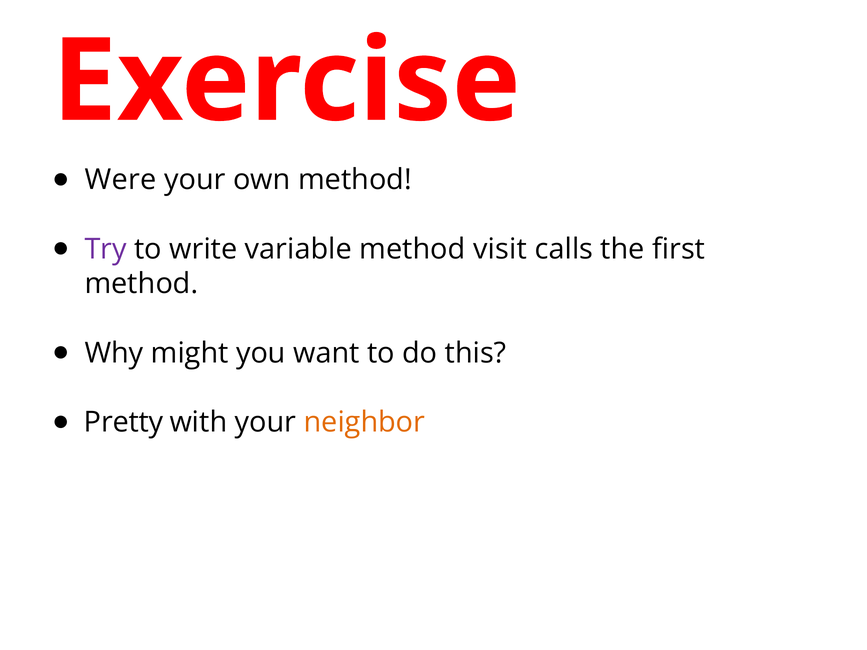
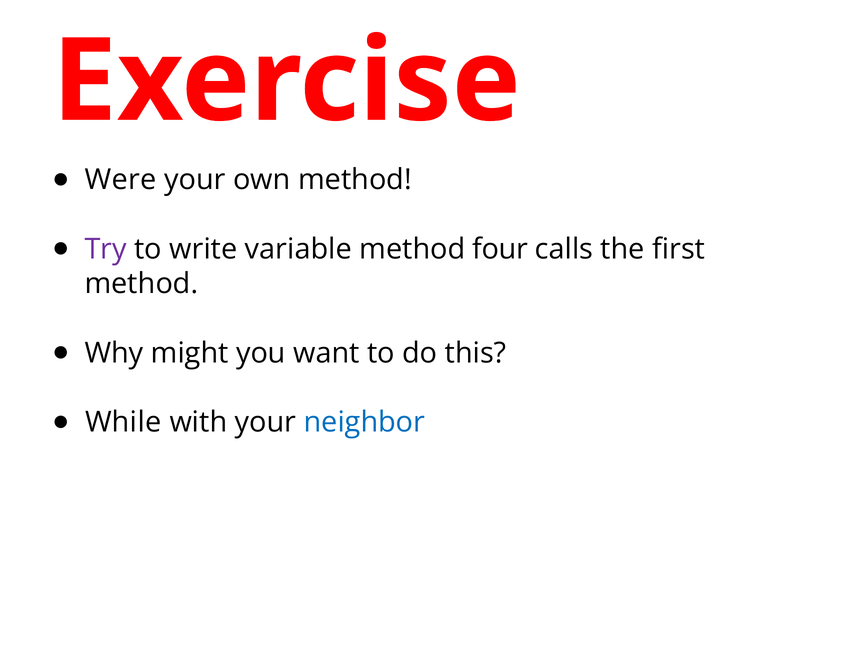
visit: visit -> four
Pretty: Pretty -> While
neighbor colour: orange -> blue
